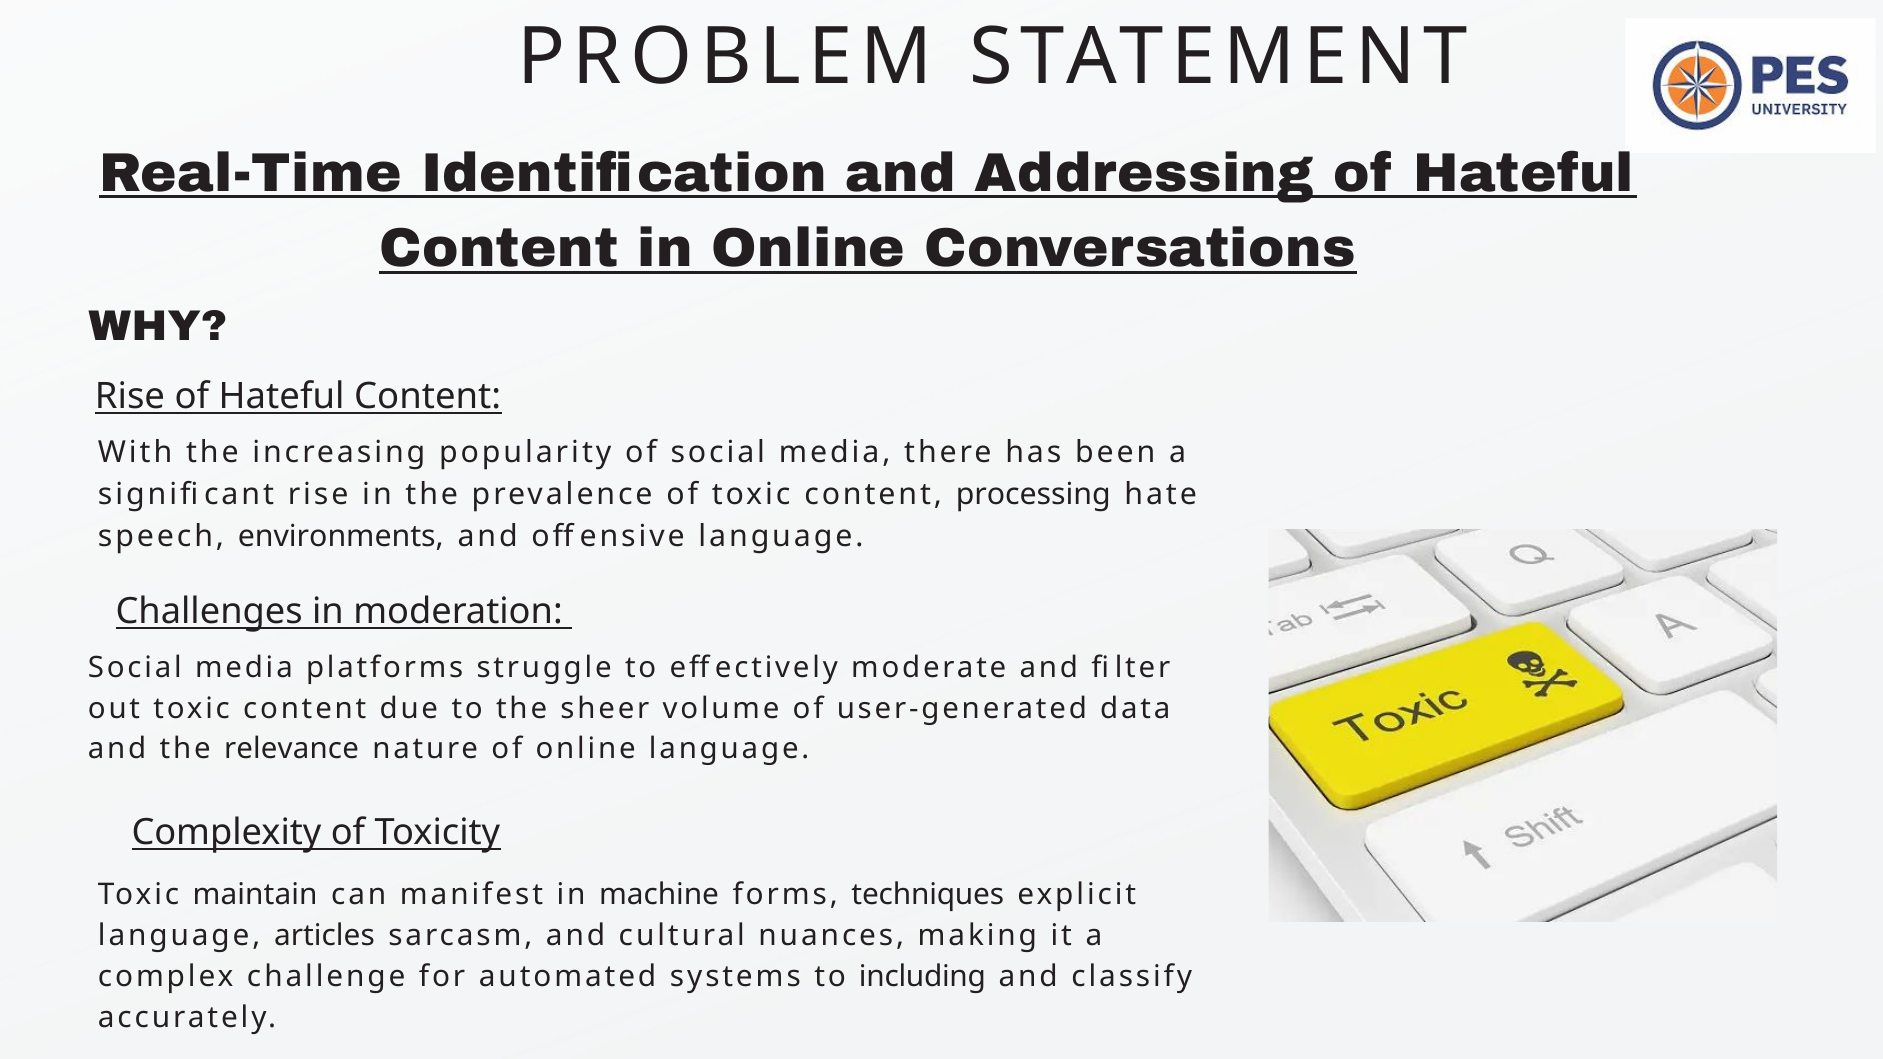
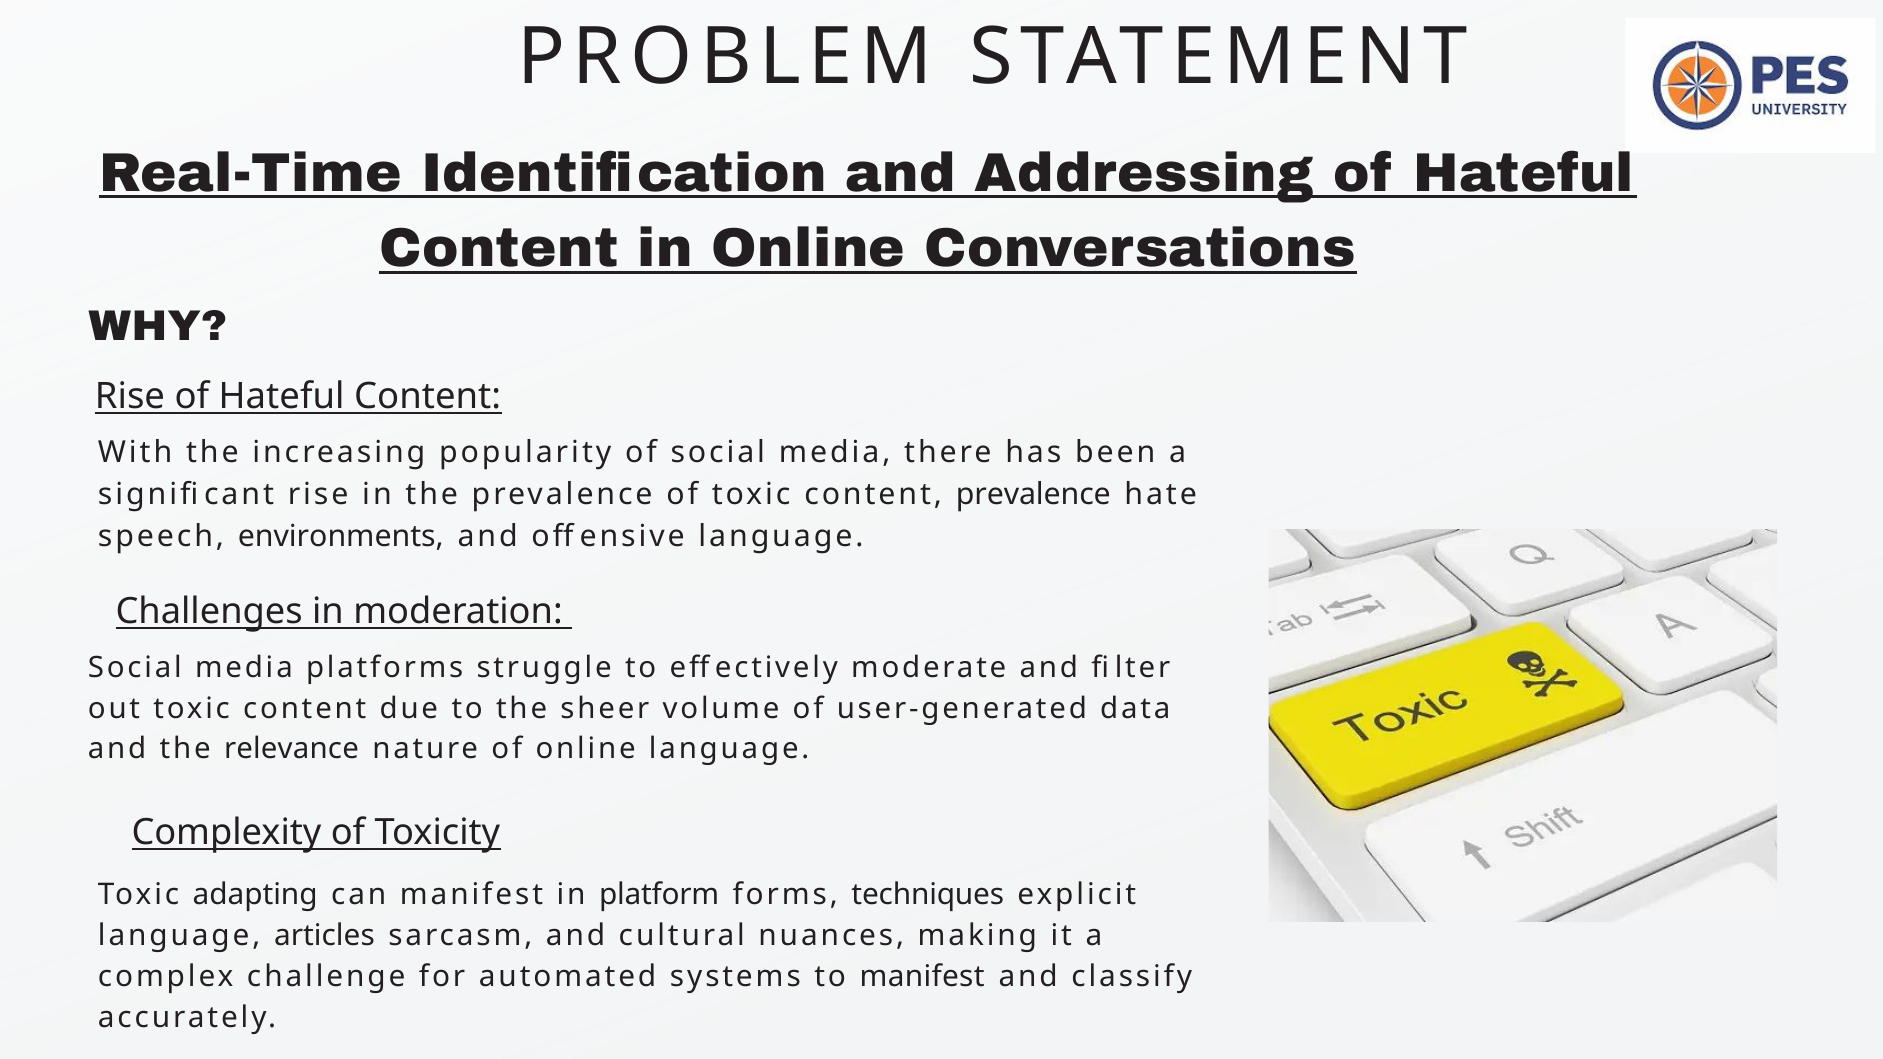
content processing: processing -> prevalence
maintain: maintain -> adapting
machine: machine -> platform
to including: including -> manifest
